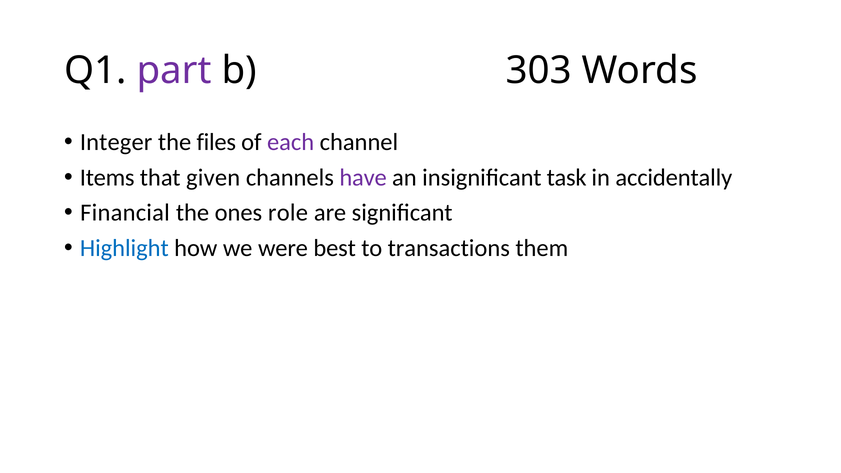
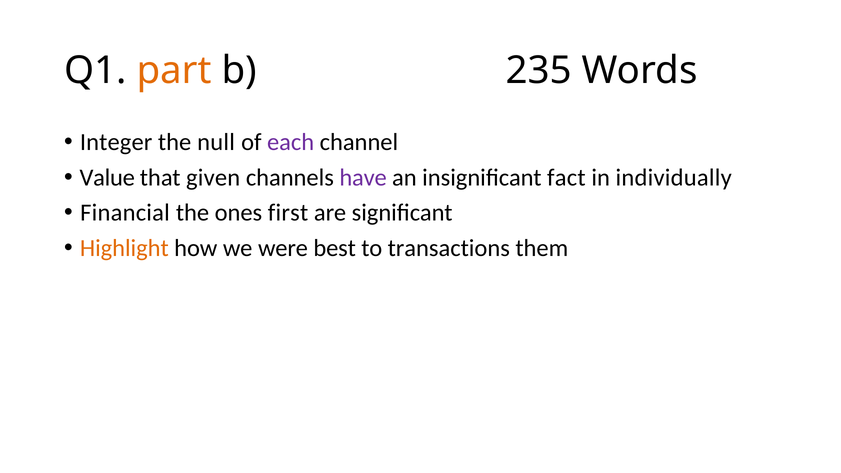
part colour: purple -> orange
303: 303 -> 235
files: files -> null
Items: Items -> Value
task: task -> fact
accidentally: accidentally -> individually
role: role -> first
Highlight colour: blue -> orange
